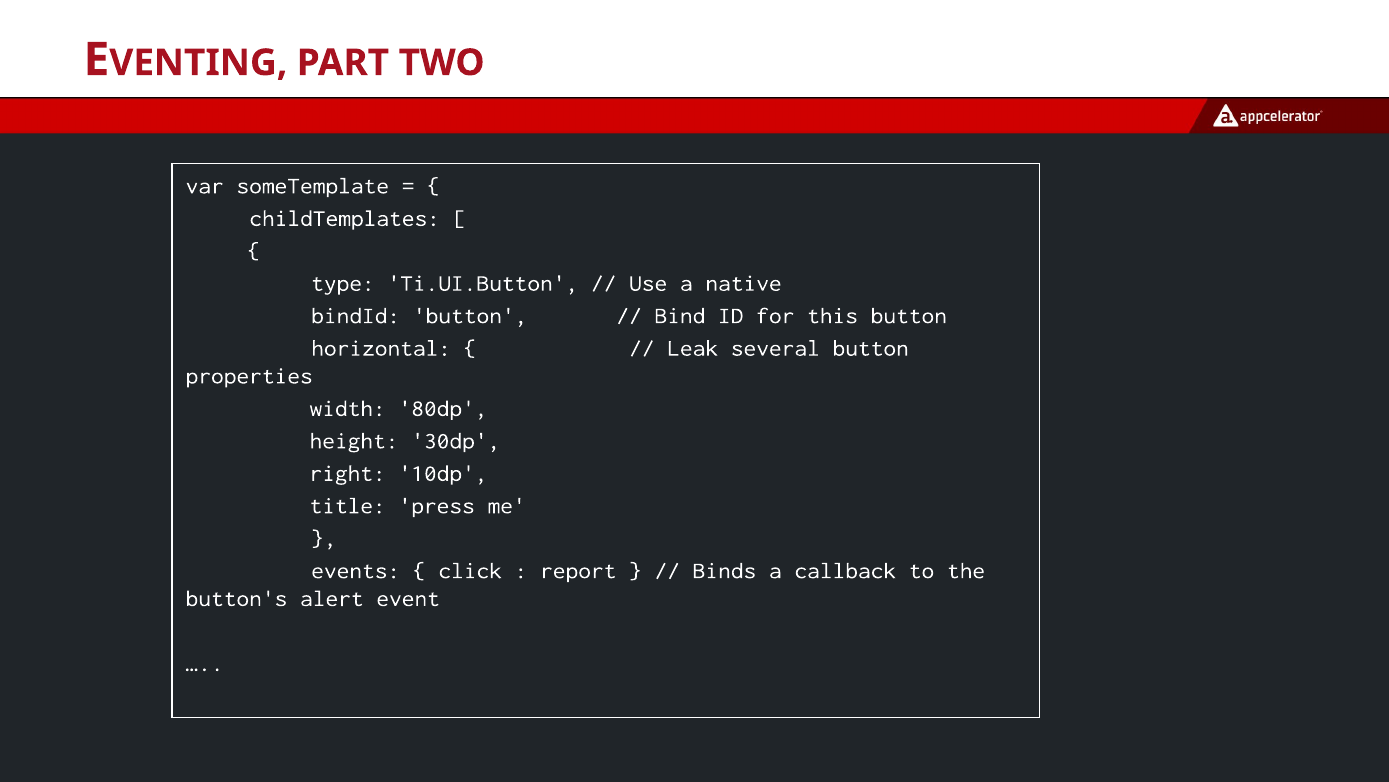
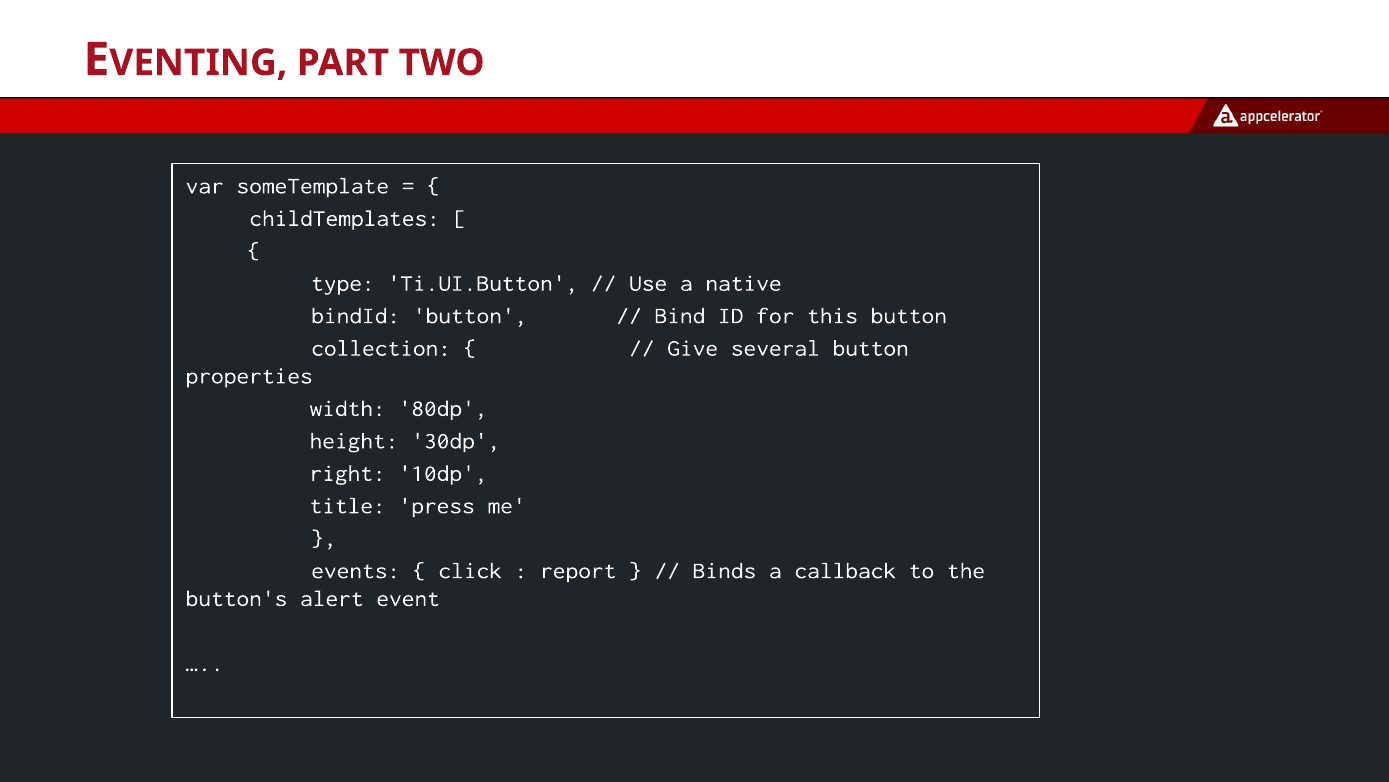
horizontal: horizontal -> collection
Leak: Leak -> Give
